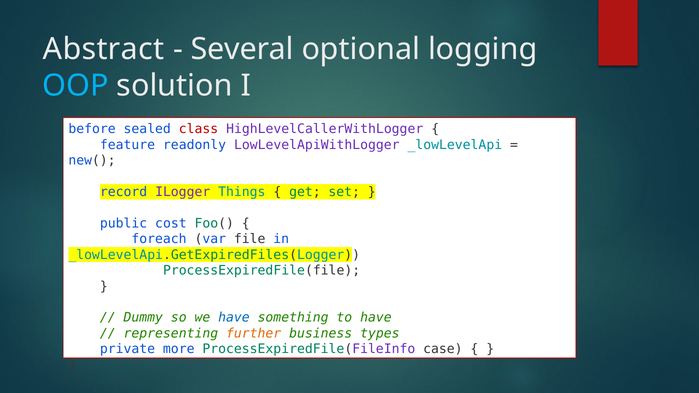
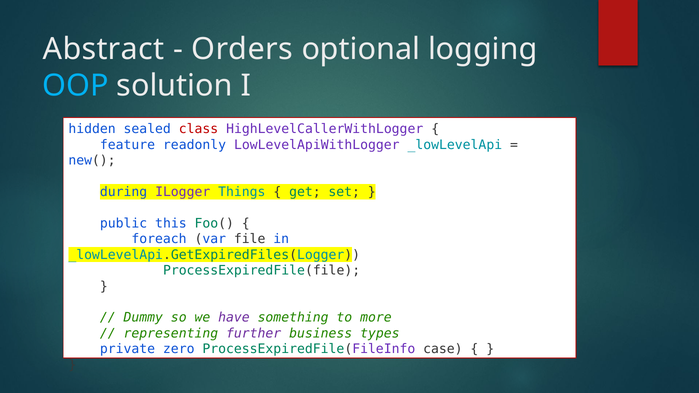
Several: Several -> Orders
before: before -> hidden
record: record -> during
cost: cost -> this
have at (234, 318) colour: blue -> purple
to have: have -> more
further colour: orange -> purple
more: more -> zero
